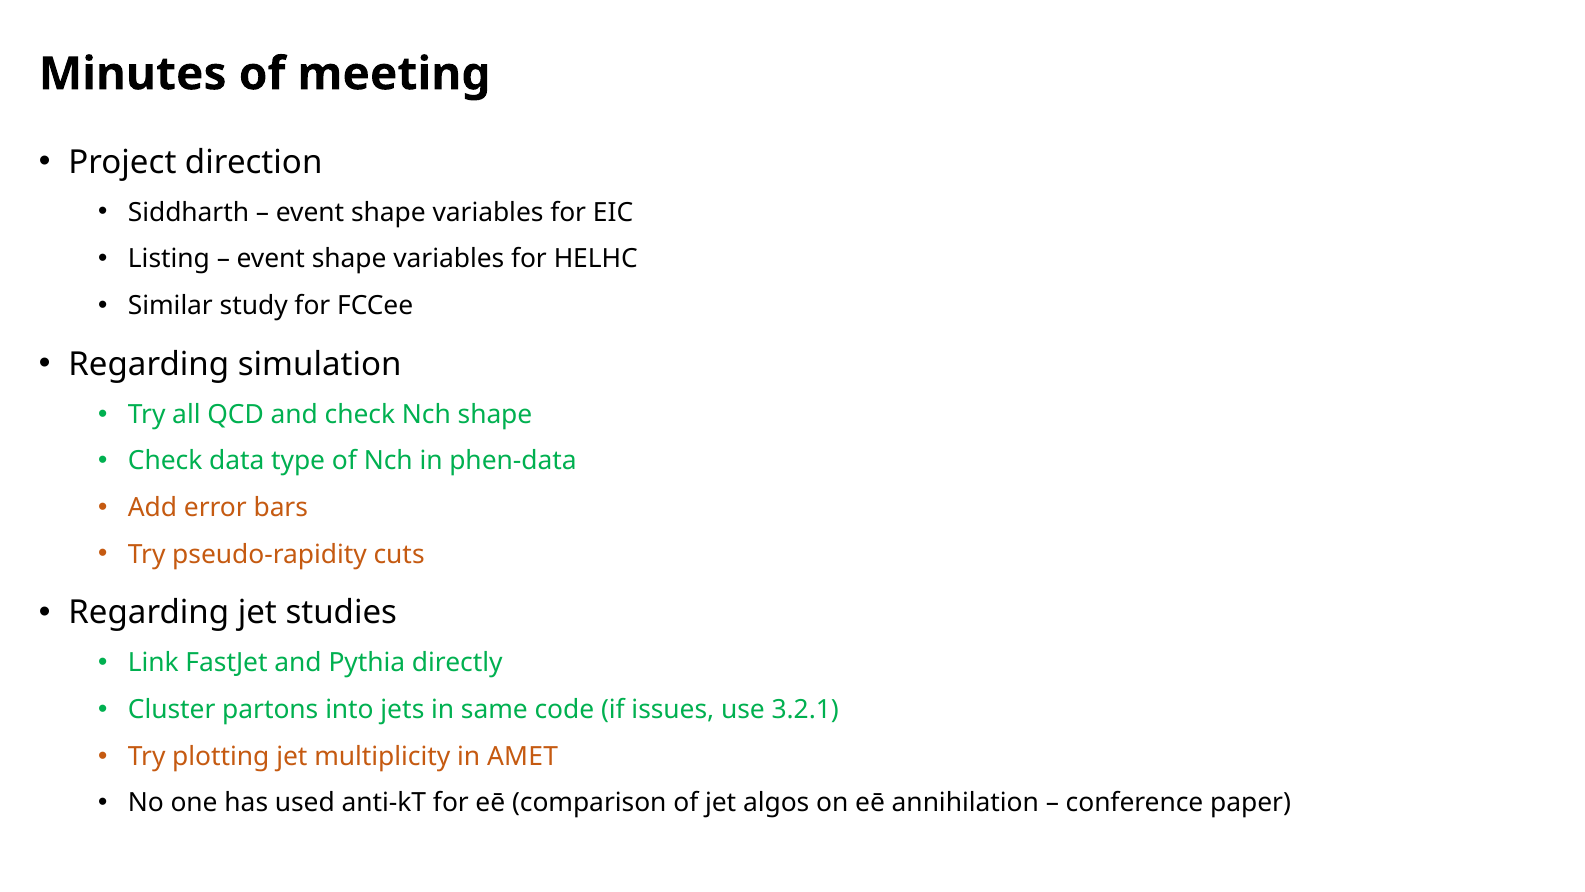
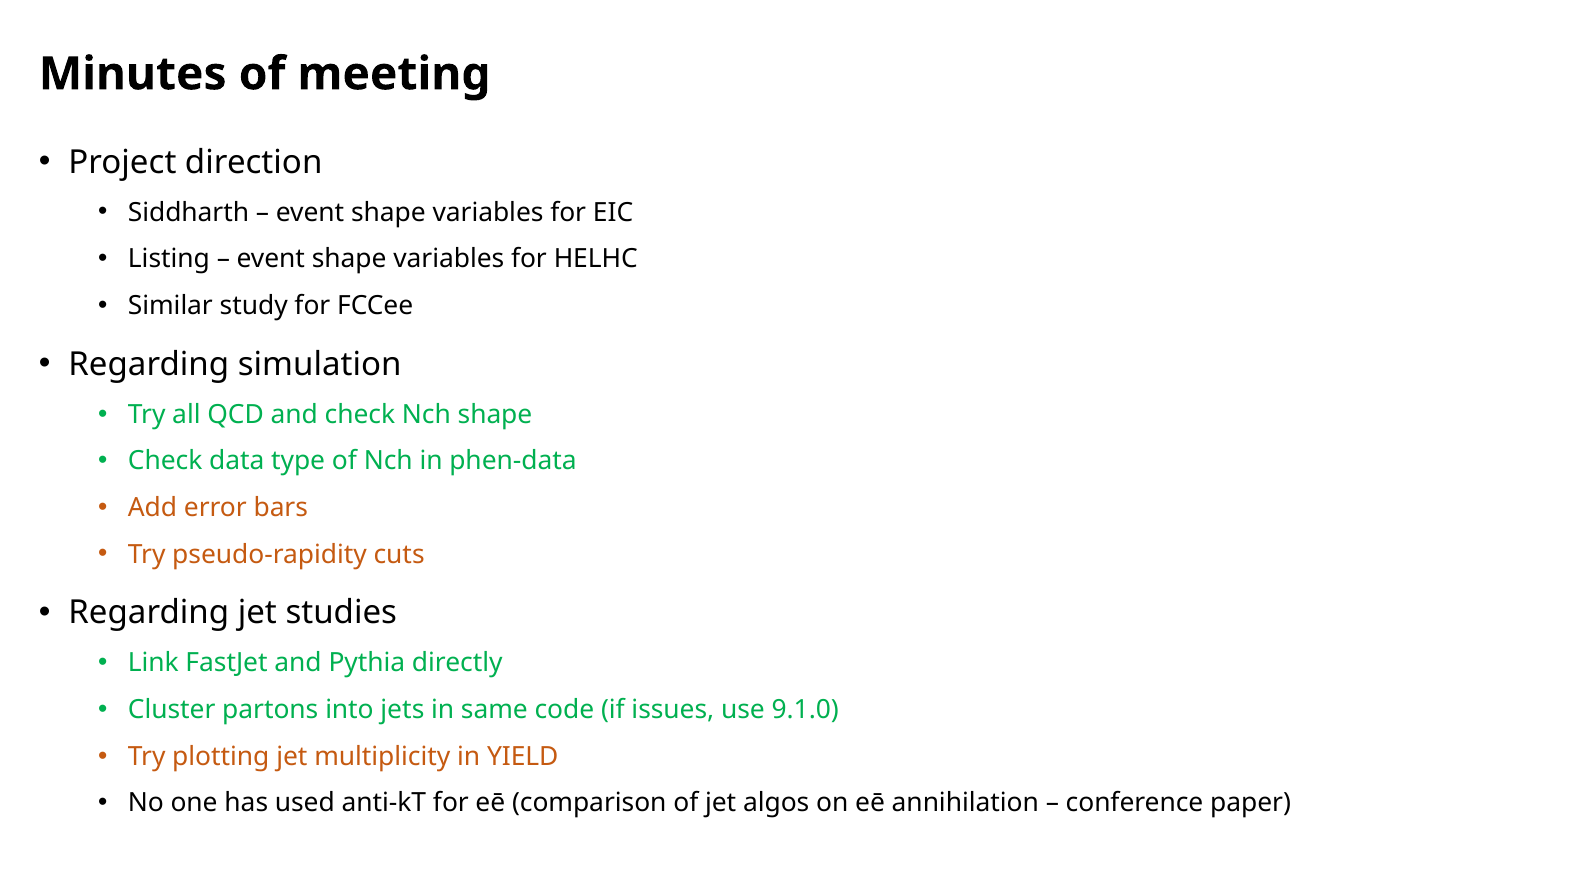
3.2.1: 3.2.1 -> 9.1.0
AMET: AMET -> YIELD
